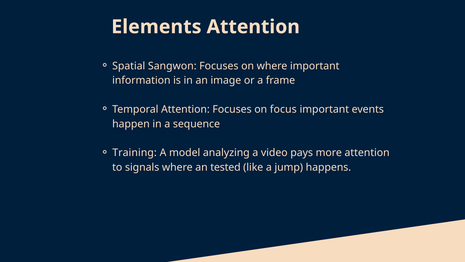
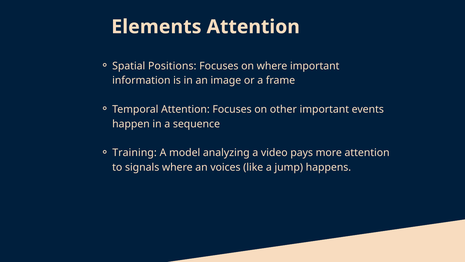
Sangwon: Sangwon -> Positions
focus: focus -> other
tested: tested -> voices
